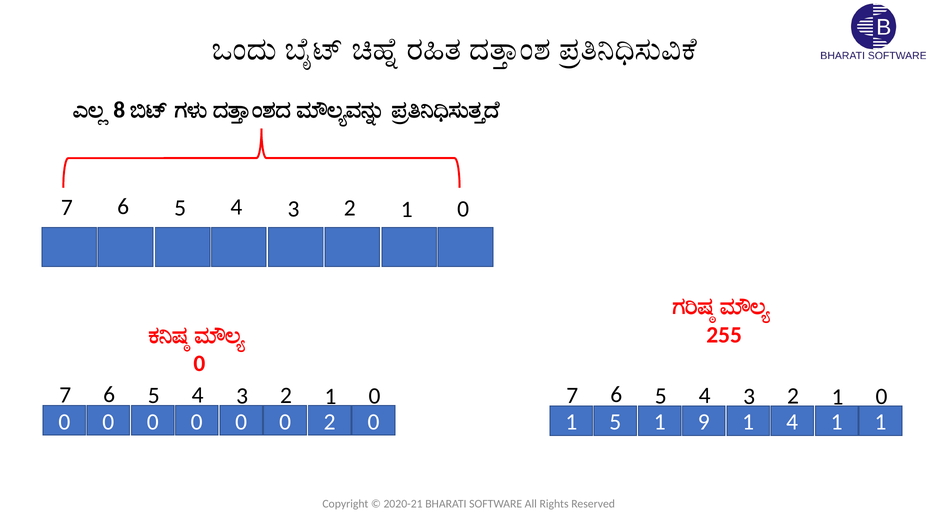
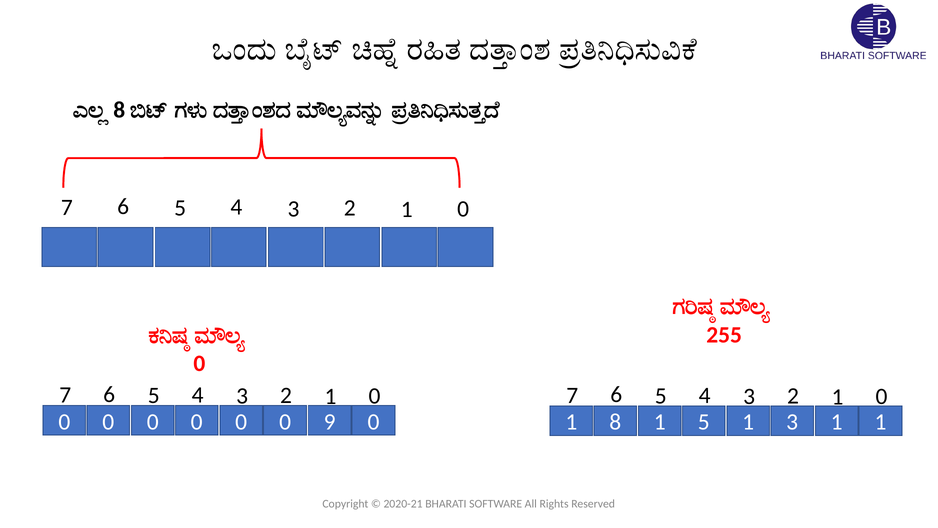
0 2: 2 -> 9
1 5: 5 -> 8
1 9: 9 -> 5
1 4: 4 -> 3
